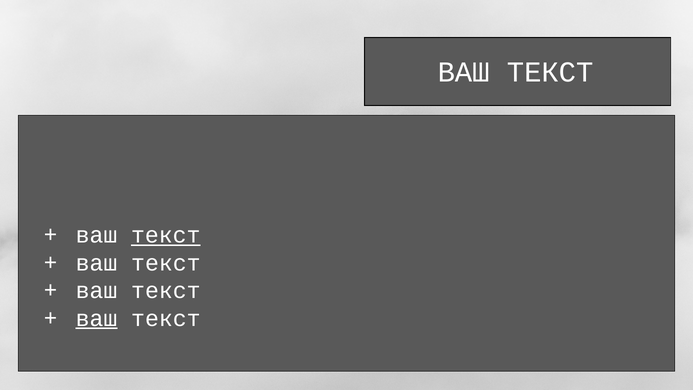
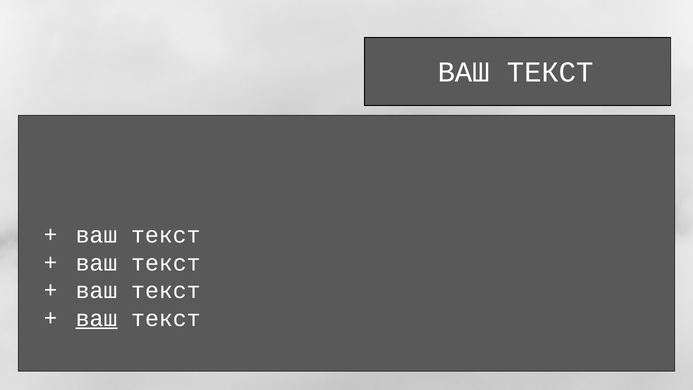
текст at (166, 235) underline: present -> none
